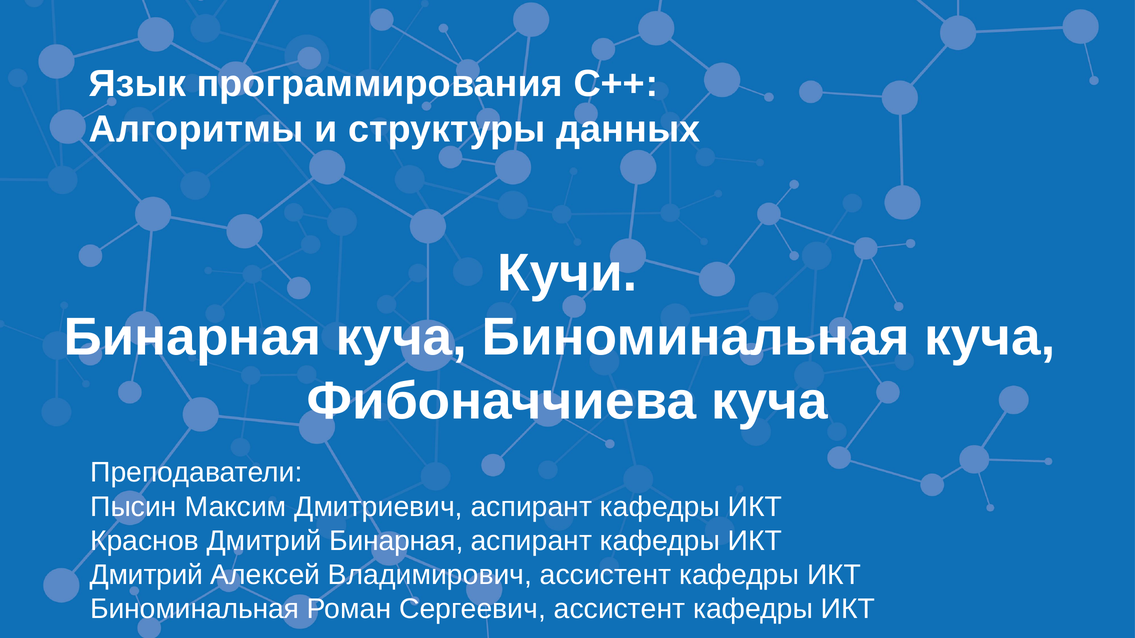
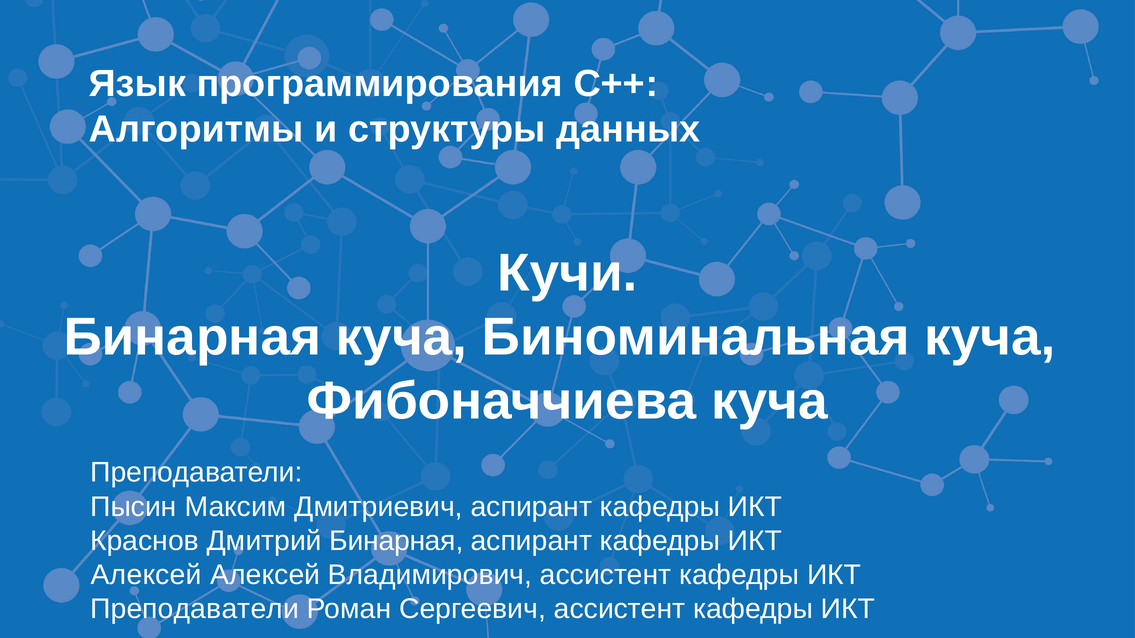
Дмитрий at (146, 575): Дмитрий -> Алексей
Биноминальная at (195, 609): Биноминальная -> Преподаватели
